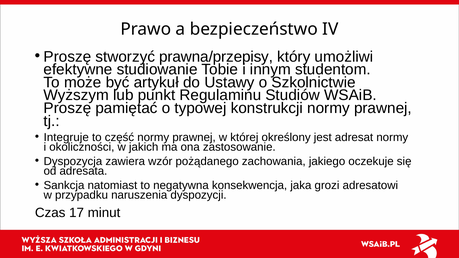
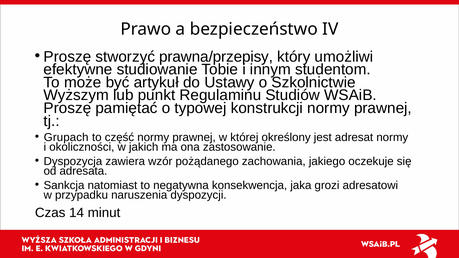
Integruje: Integruje -> Grupach
17: 17 -> 14
